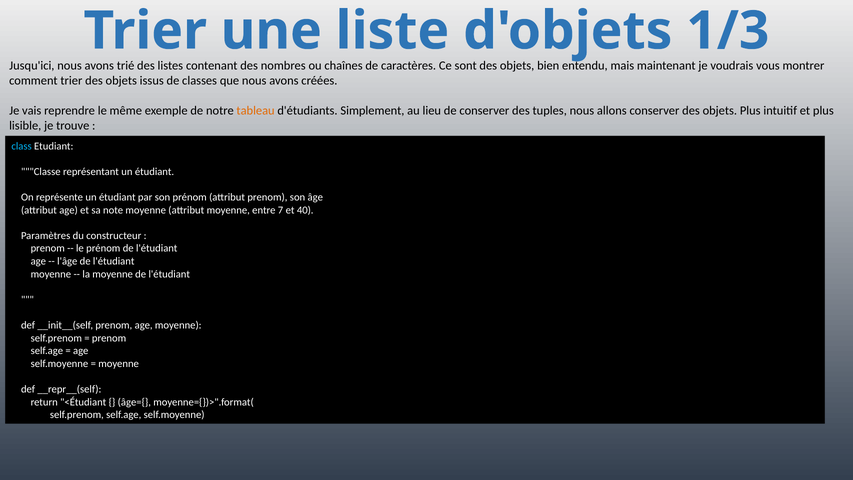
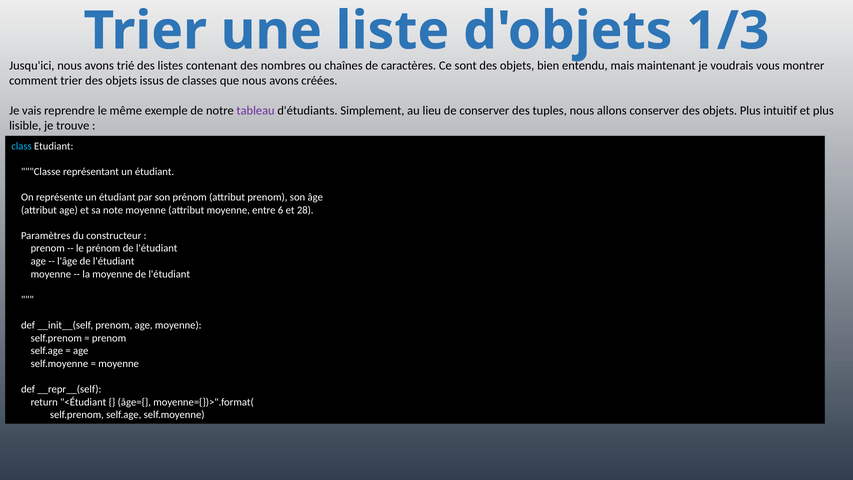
tableau colour: orange -> purple
7: 7 -> 6
40: 40 -> 28
